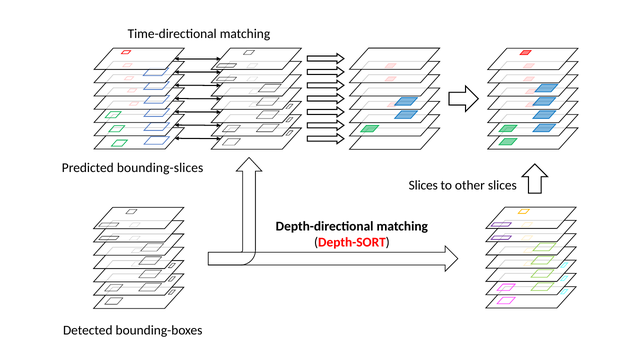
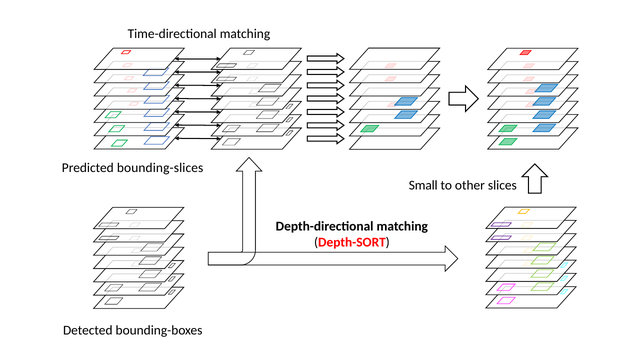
Slices at (423, 185): Slices -> Small
